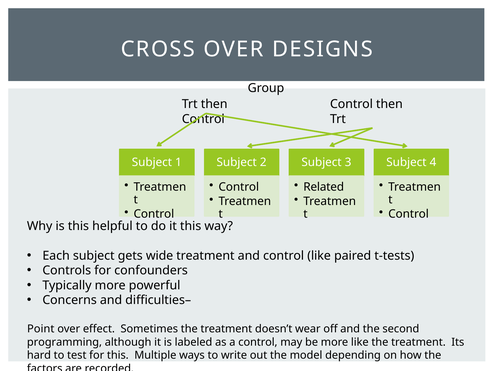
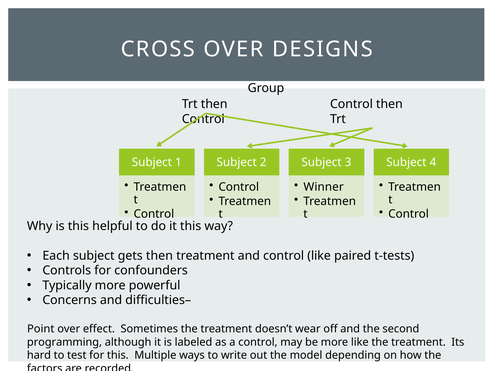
Related: Related -> Winner
gets wide: wide -> then
